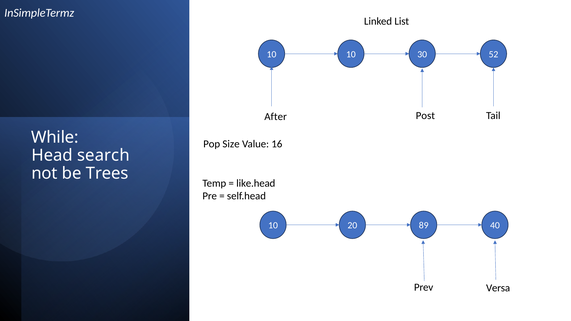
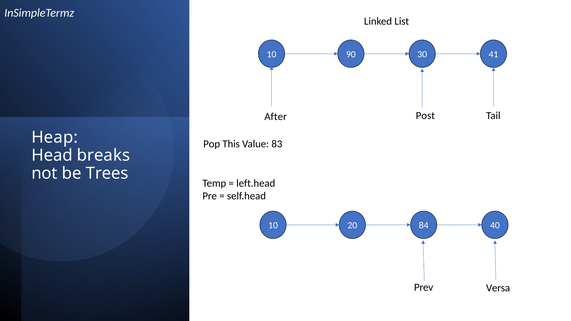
10 10: 10 -> 90
52: 52 -> 41
While: While -> Heap
Size: Size -> This
16: 16 -> 83
search: search -> breaks
like.head: like.head -> left.head
89: 89 -> 84
